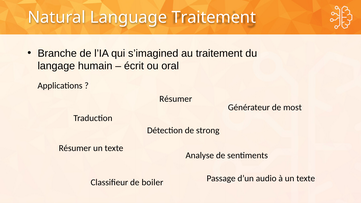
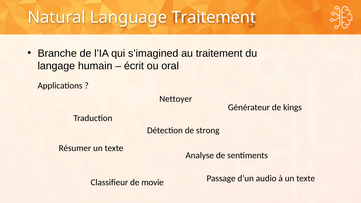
Résumer at (176, 99): Résumer -> Nettoyer
most: most -> kings
boiler: boiler -> movie
